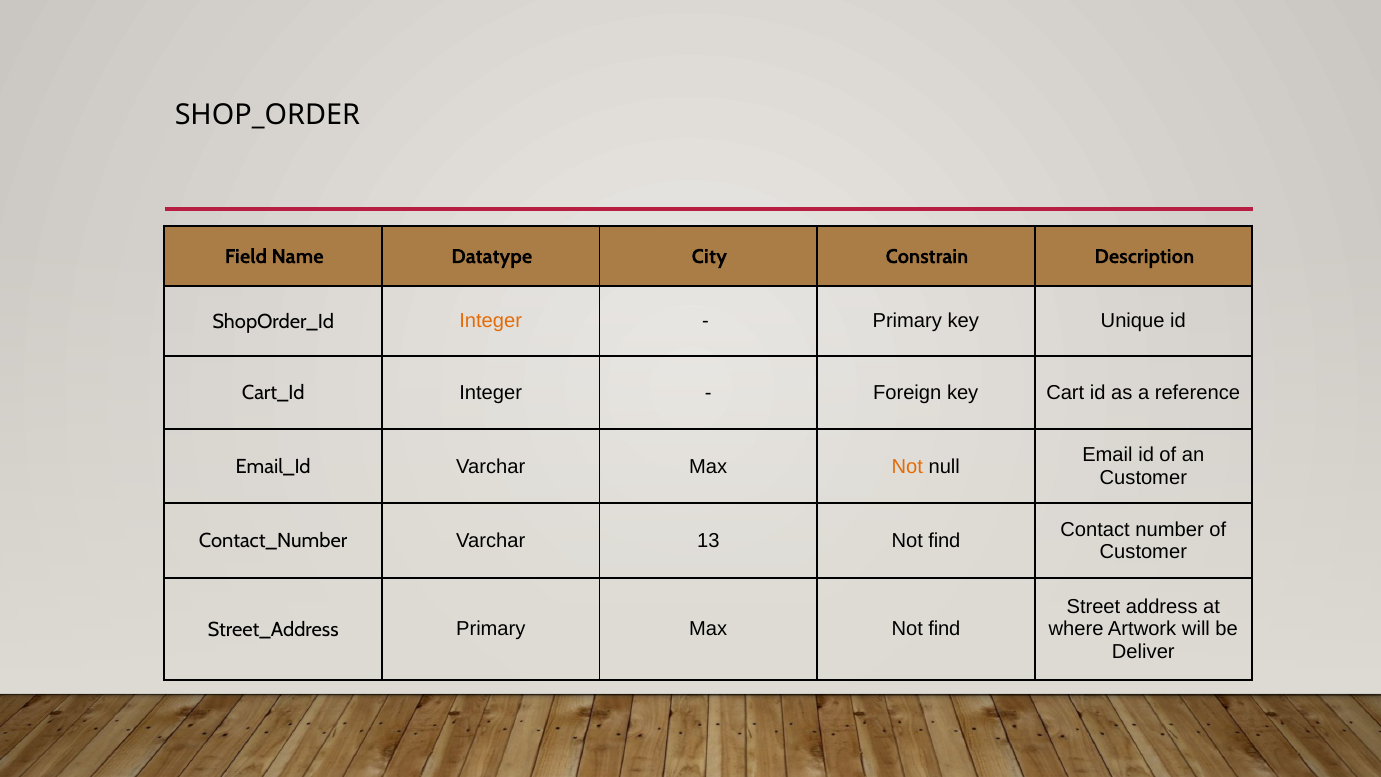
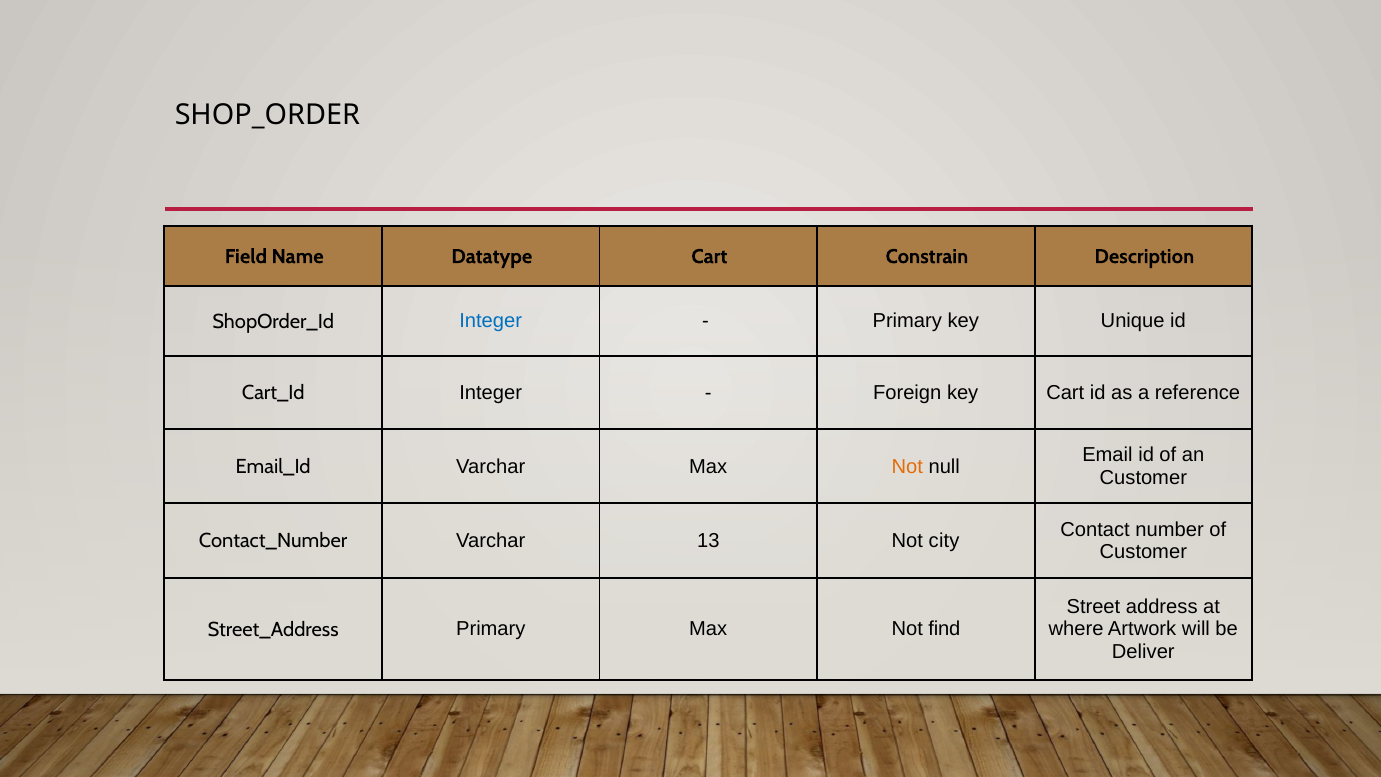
Datatype City: City -> Cart
Integer at (491, 321) colour: orange -> blue
13 Not find: find -> city
